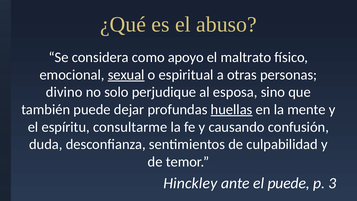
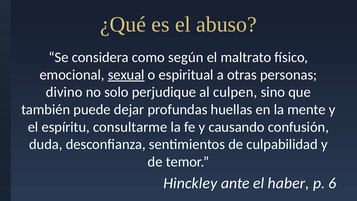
apoyo: apoyo -> según
esposa: esposa -> culpen
huellas underline: present -> none
el puede: puede -> haber
3: 3 -> 6
